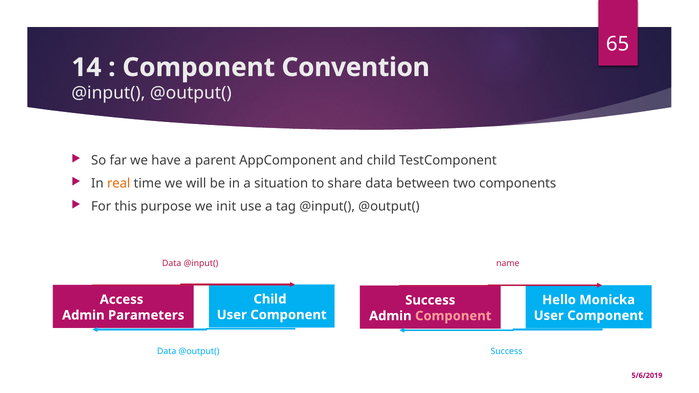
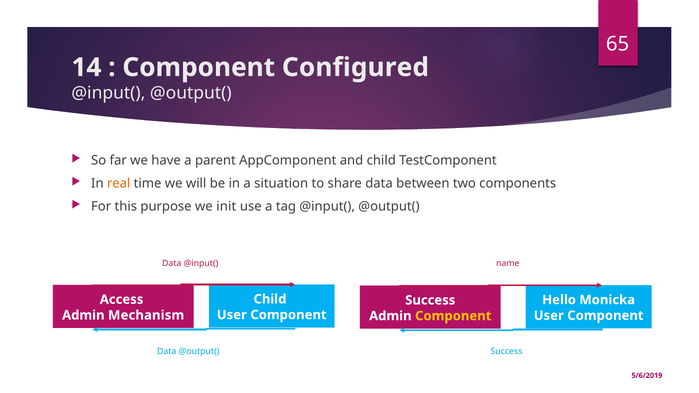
Convention: Convention -> Configured
Parameters: Parameters -> Mechanism
Component at (453, 316) colour: pink -> yellow
